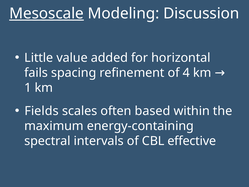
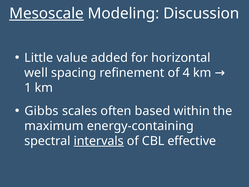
fails: fails -> well
Fields: Fields -> Gibbs
intervals underline: none -> present
